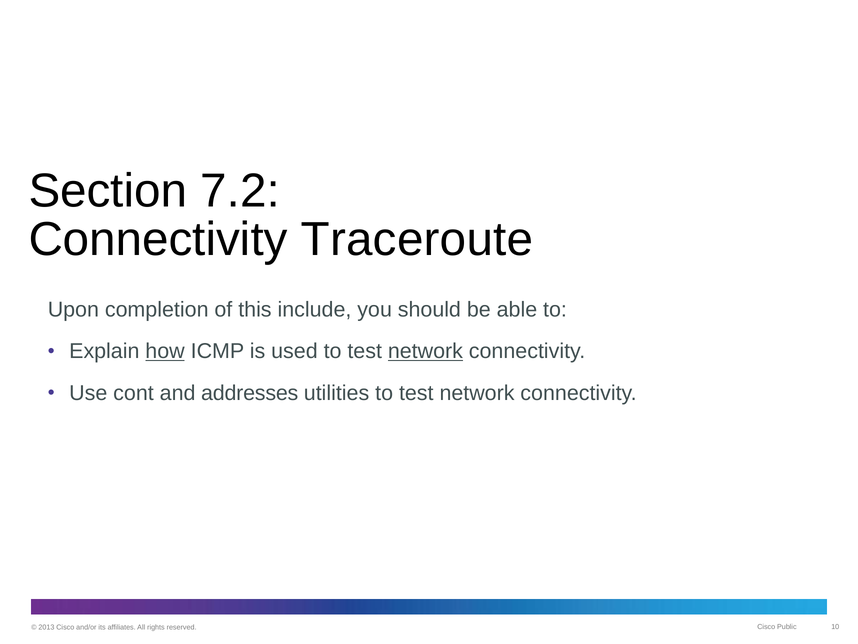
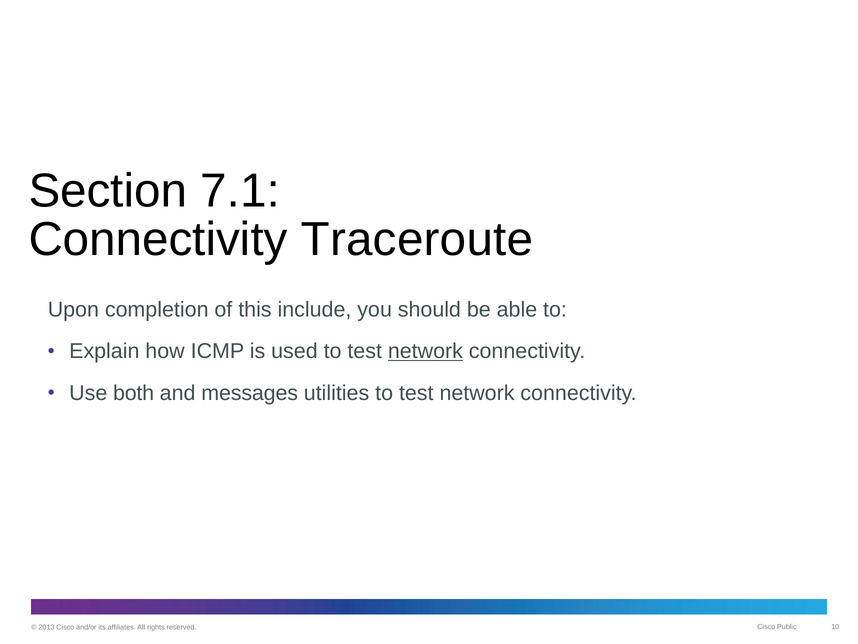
7.2: 7.2 -> 7.1
how underline: present -> none
cont: cont -> both
addresses: addresses -> messages
